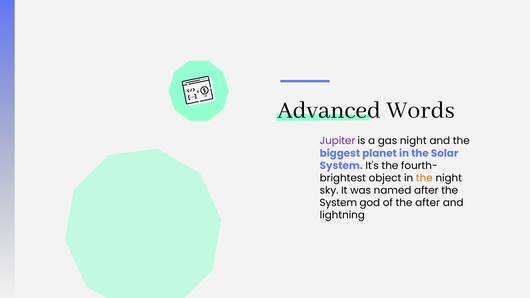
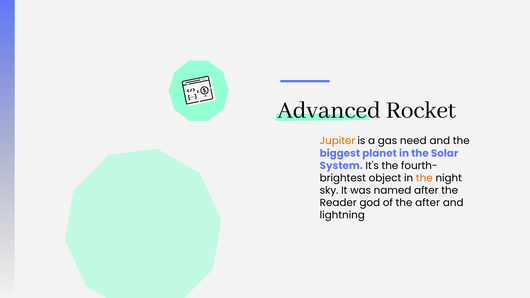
Words: Words -> Rocket
Jupiter colour: purple -> orange
gas night: night -> need
System at (338, 203): System -> Reader
